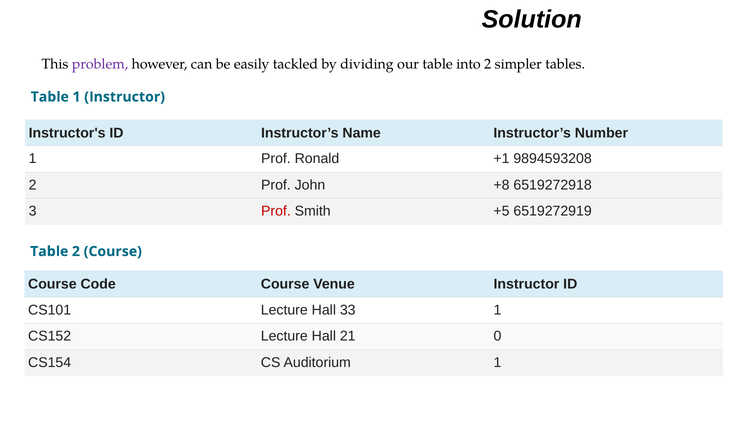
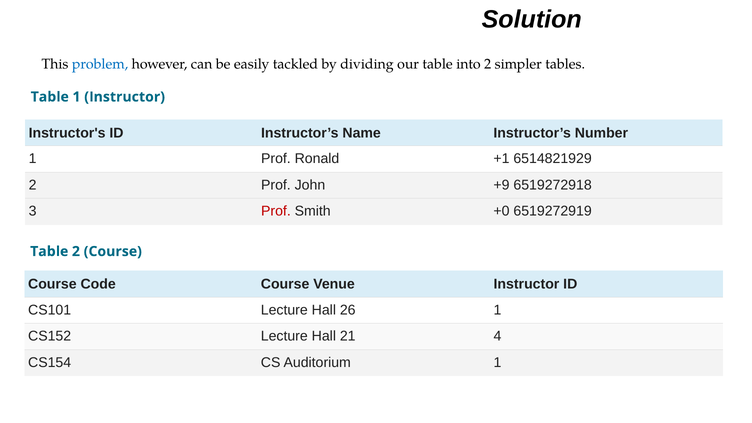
problem colour: purple -> blue
9894593208: 9894593208 -> 6514821929
+8: +8 -> +9
+5: +5 -> +0
33: 33 -> 26
0: 0 -> 4
